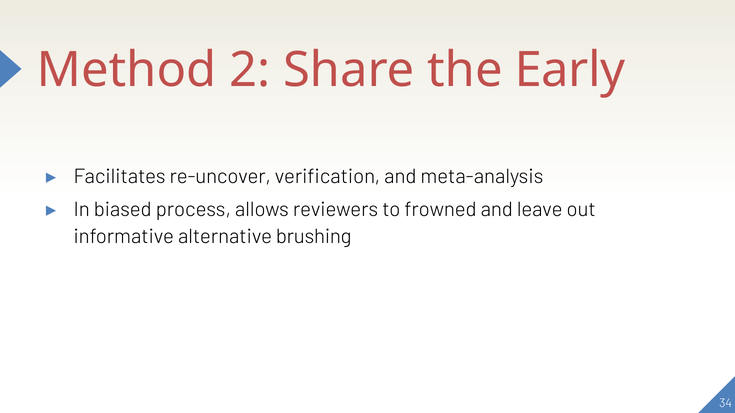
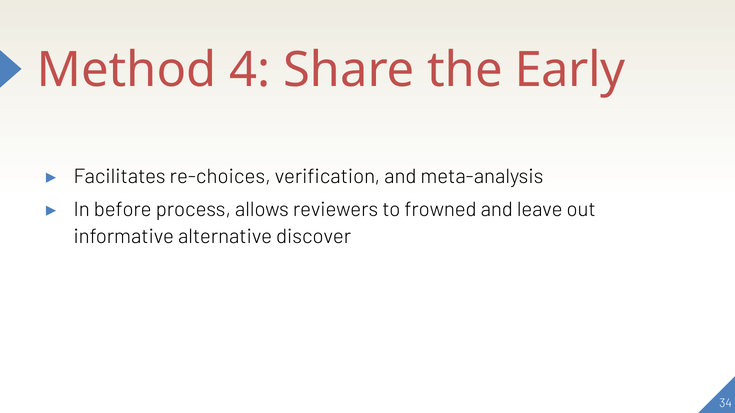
2: 2 -> 4
re-uncover: re-uncover -> re-choices
biased: biased -> before
brushing: brushing -> discover
